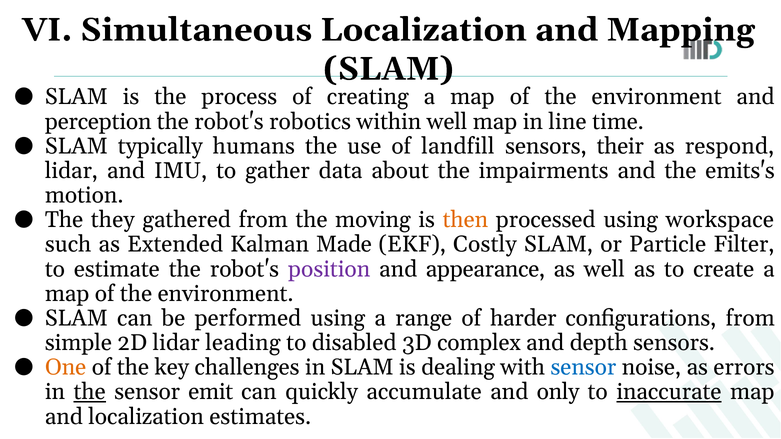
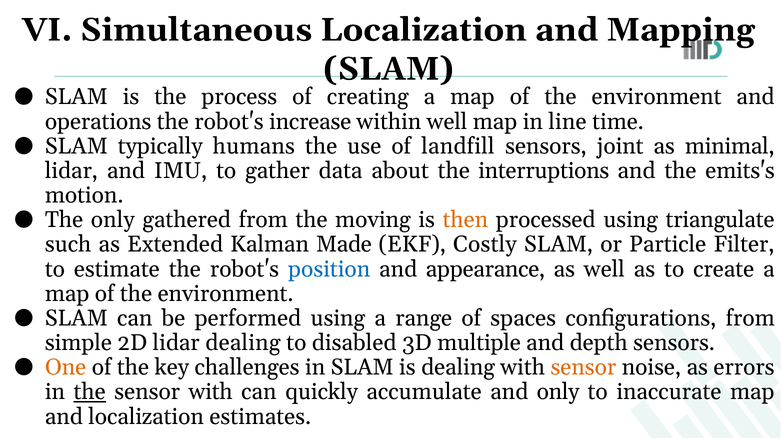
perception: perception -> operations
robotics: robotics -> increase
their: their -> joint
respond: respond -> minimal
impairments: impairments -> interruptions
The they: they -> only
workspace: workspace -> triangulate
position colour: purple -> blue
harder: harder -> spaces
lidar leading: leading -> dealing
complex: complex -> multiple
sensor at (583, 368) colour: blue -> orange
sensor emit: emit -> with
inaccurate underline: present -> none
